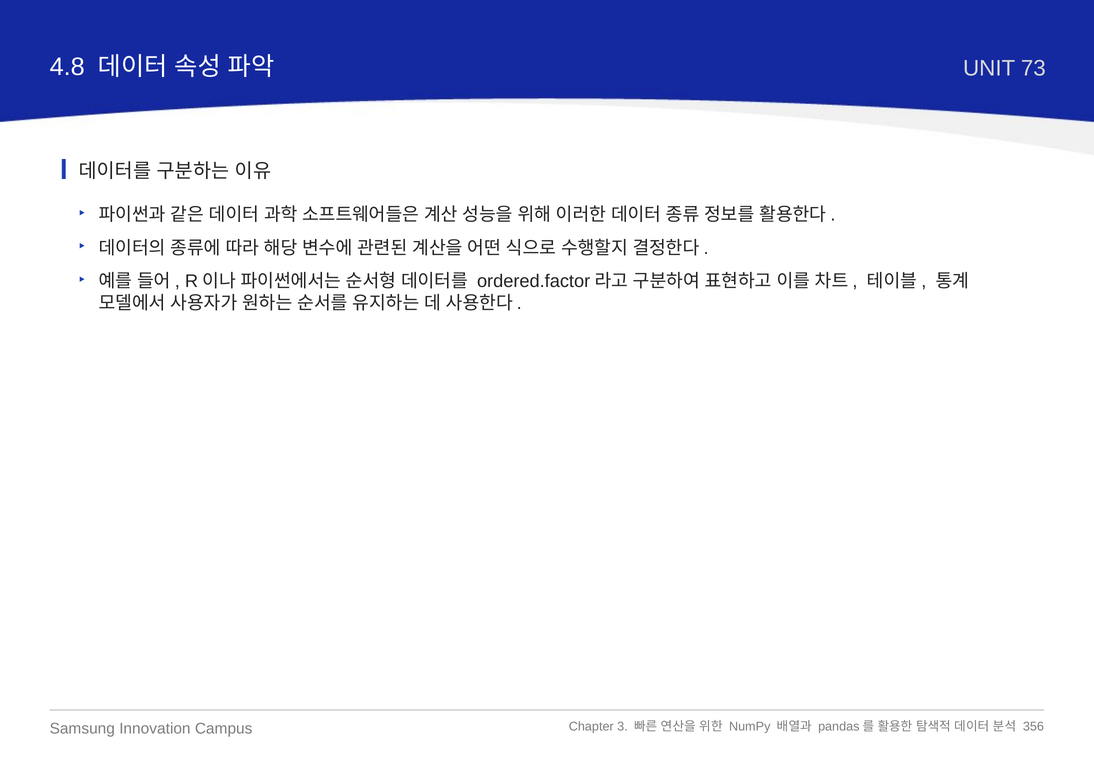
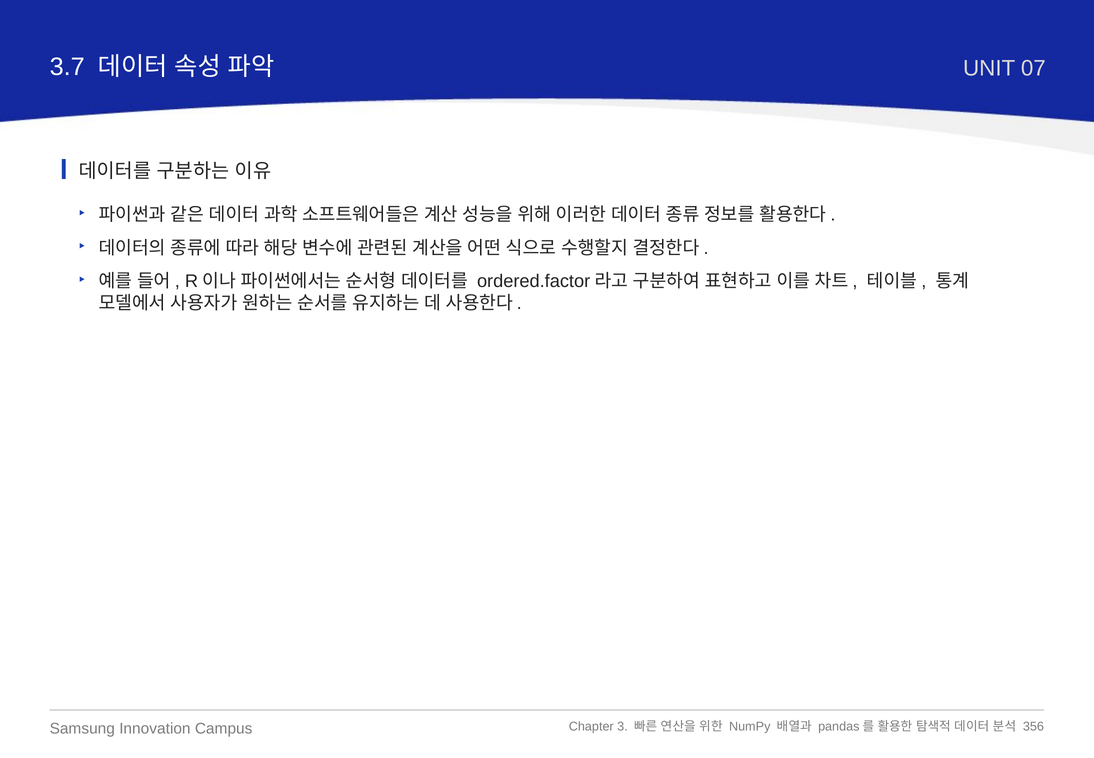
4.8: 4.8 -> 3.7
73: 73 -> 07
